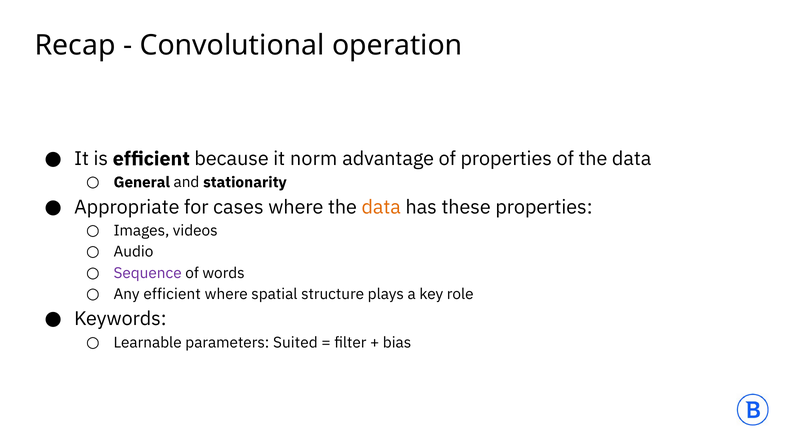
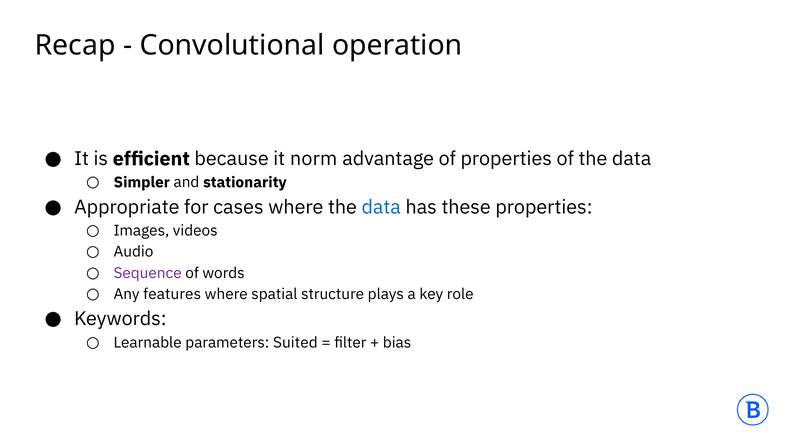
General: General -> Simpler
data at (381, 207) colour: orange -> blue
Any efficient: efficient -> features
